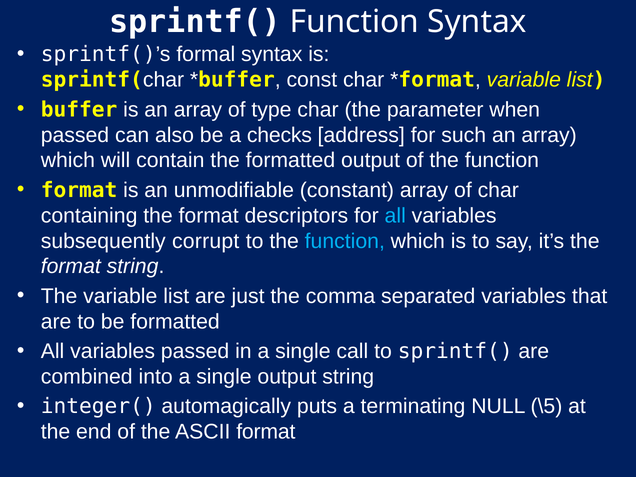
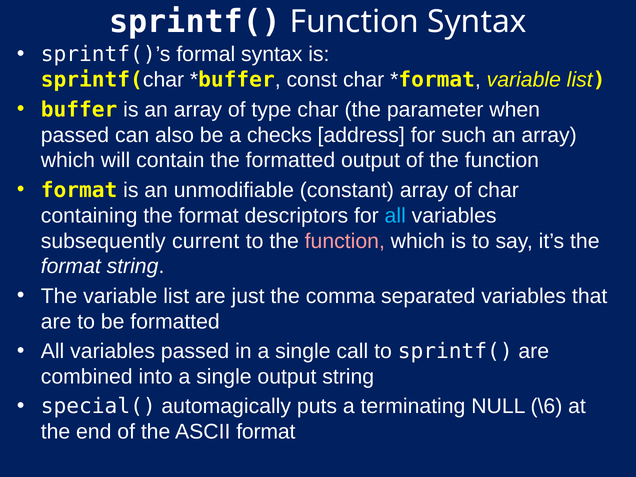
corrupt: corrupt -> current
function at (345, 241) colour: light blue -> pink
integer(: integer( -> special(
\5: \5 -> \6
